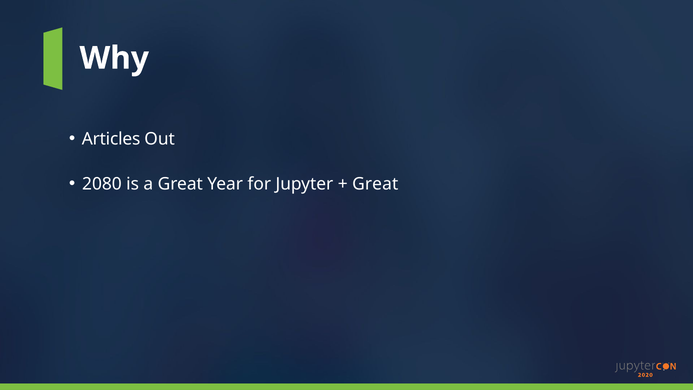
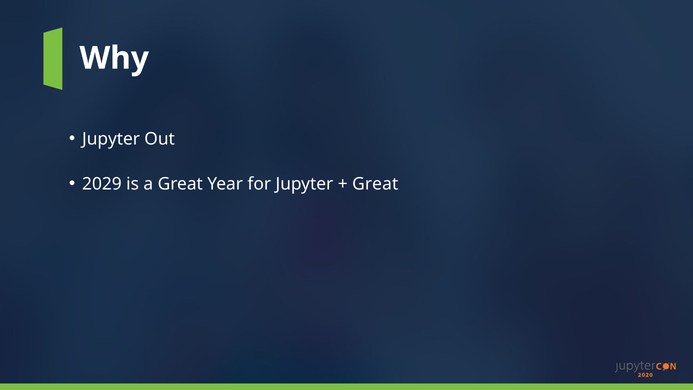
Articles at (111, 139): Articles -> Jupyter
2080: 2080 -> 2029
